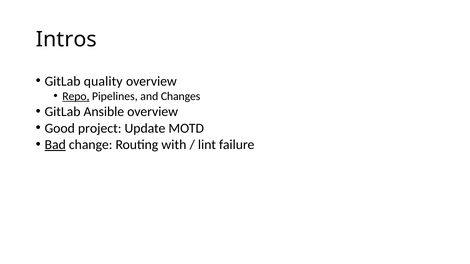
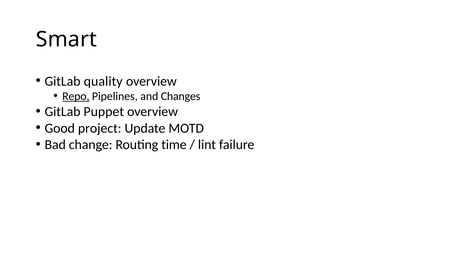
Intros: Intros -> Smart
Ansible: Ansible -> Puppet
Bad underline: present -> none
with: with -> time
